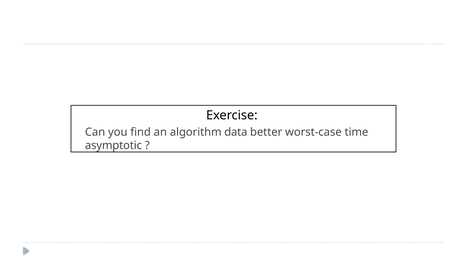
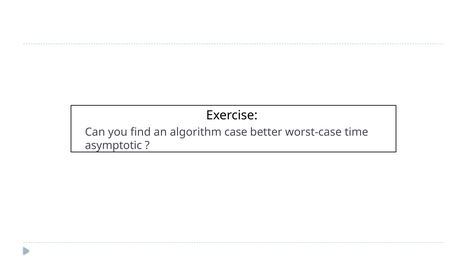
data: data -> case
